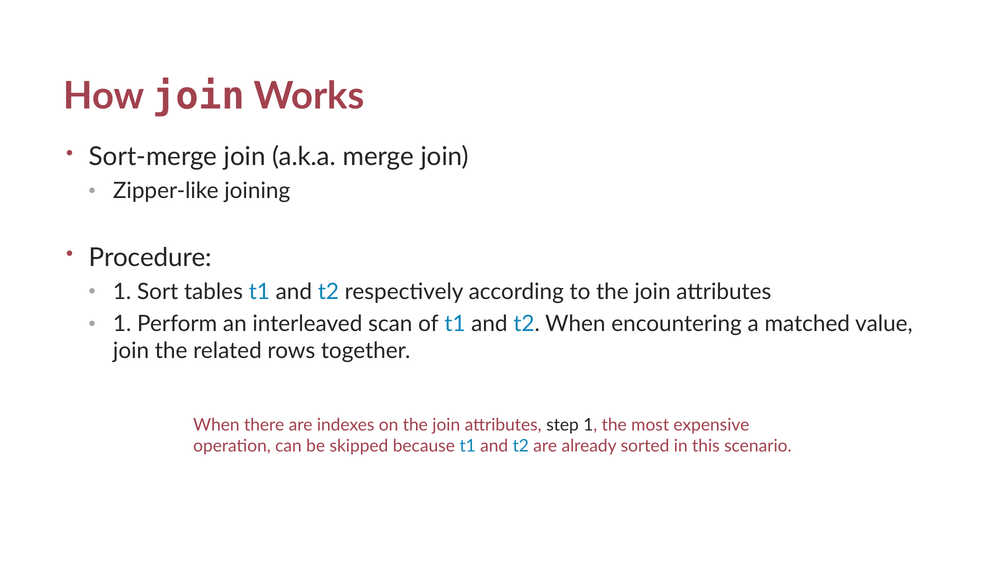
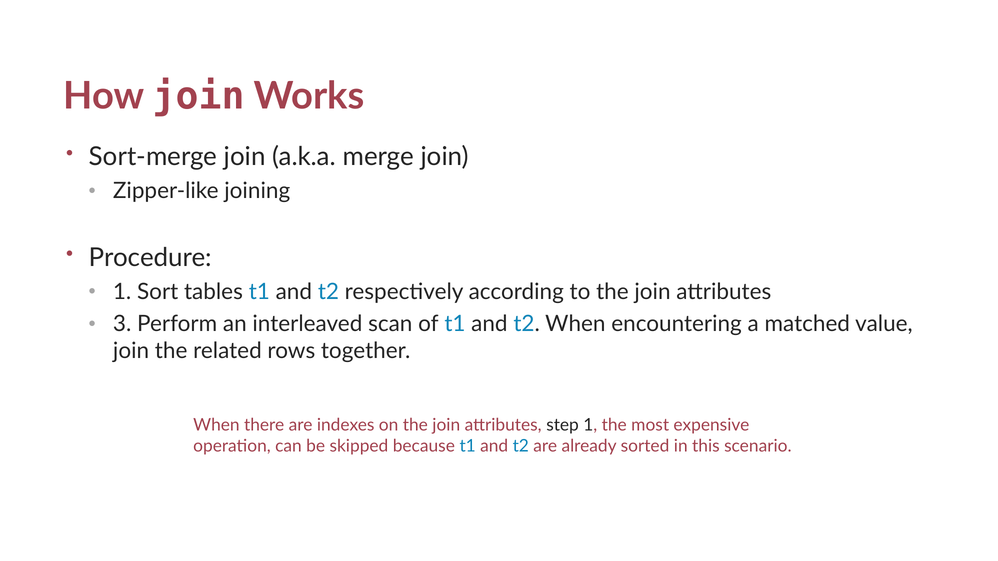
1 at (122, 324): 1 -> 3
